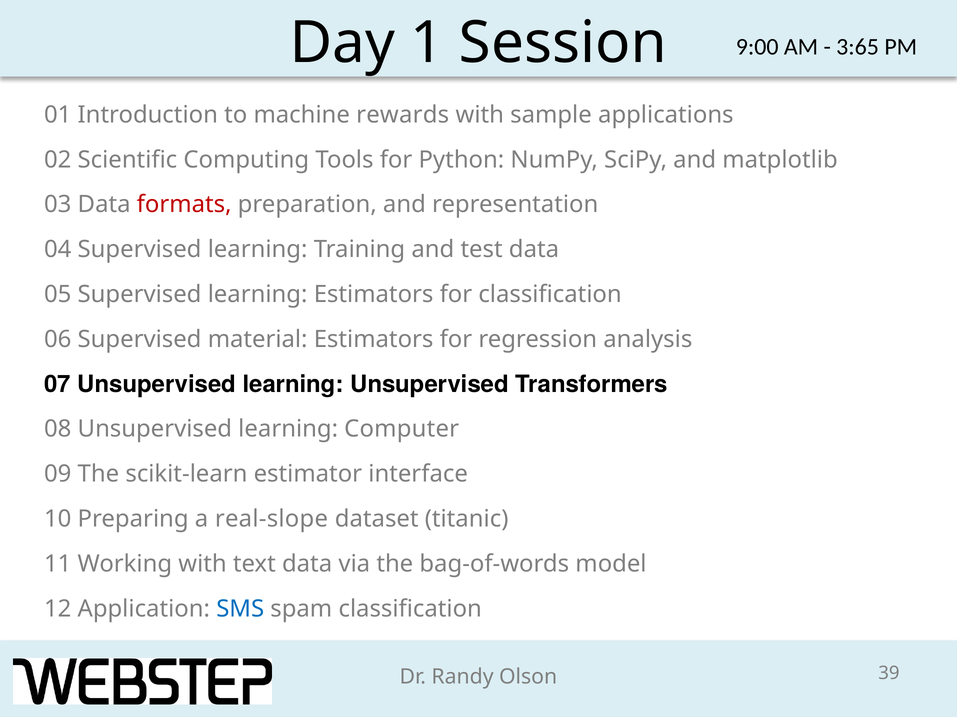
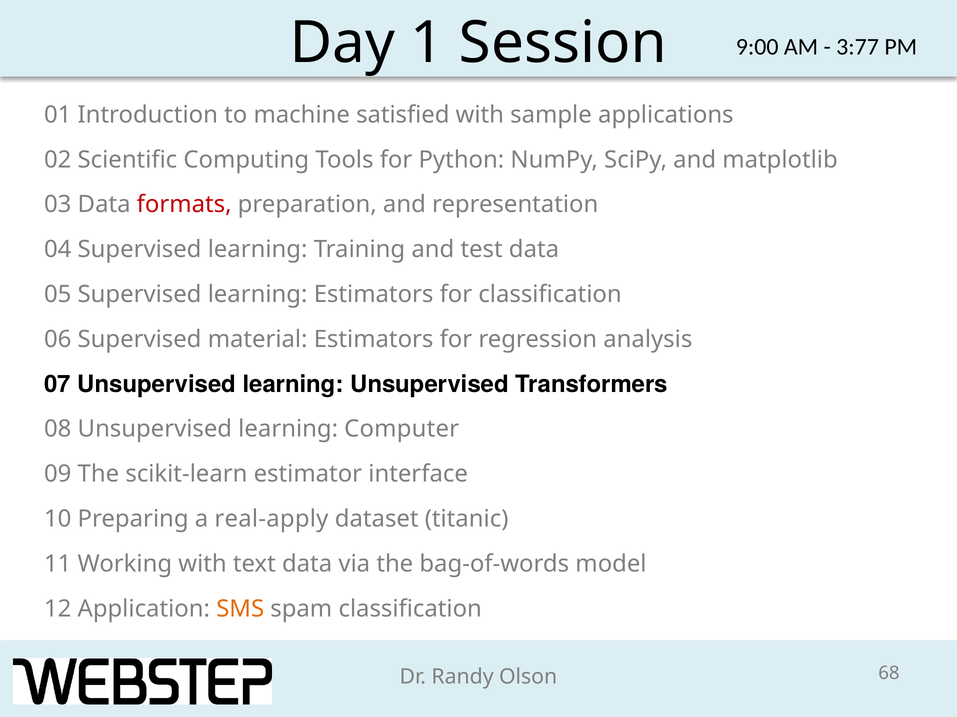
3:65: 3:65 -> 3:77
rewards: rewards -> satisfied
real-slope: real-slope -> real-apply
SMS colour: blue -> orange
39: 39 -> 68
